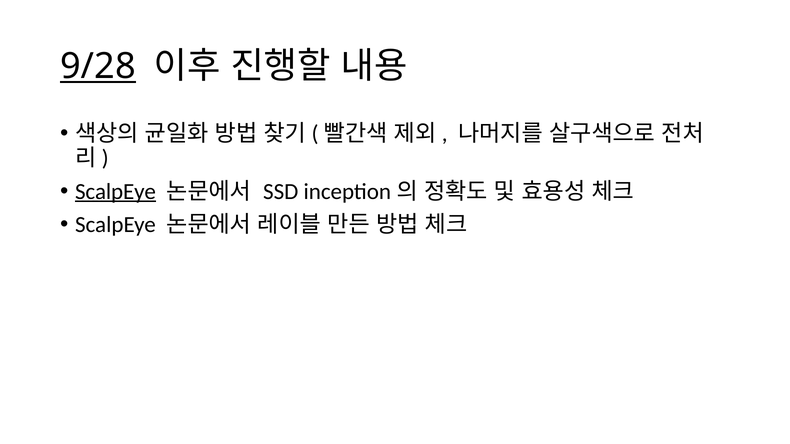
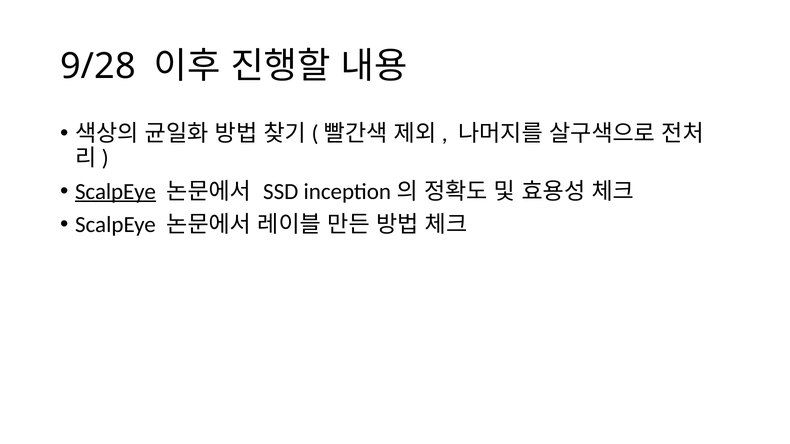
9/28 underline: present -> none
